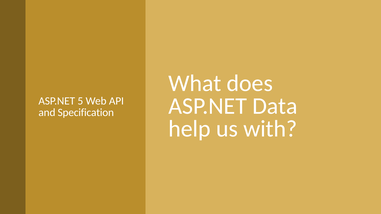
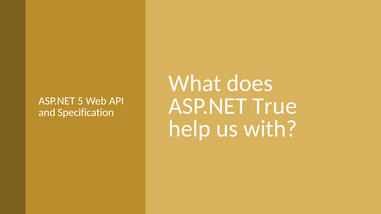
Data: Data -> True
